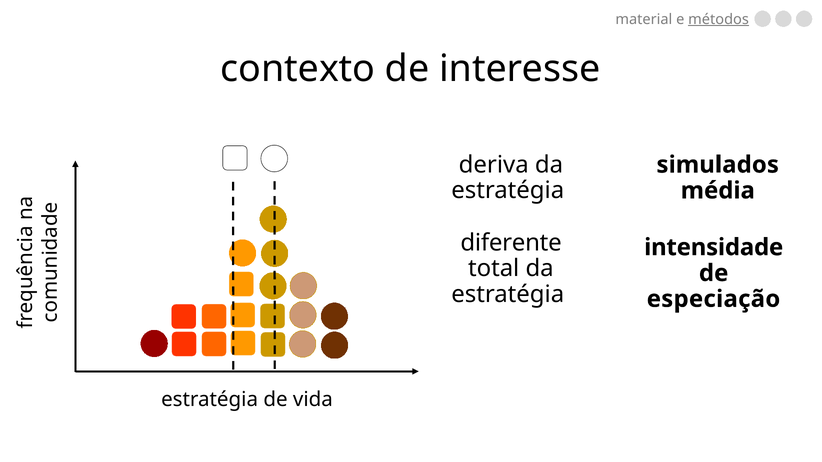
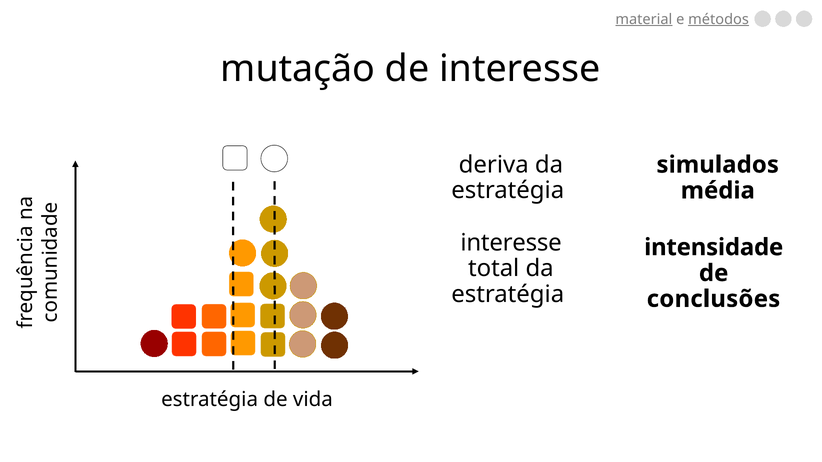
material underline: none -> present
contexto: contexto -> mutação
diferente at (511, 243): diferente -> interesse
especiação: especiação -> conclusões
